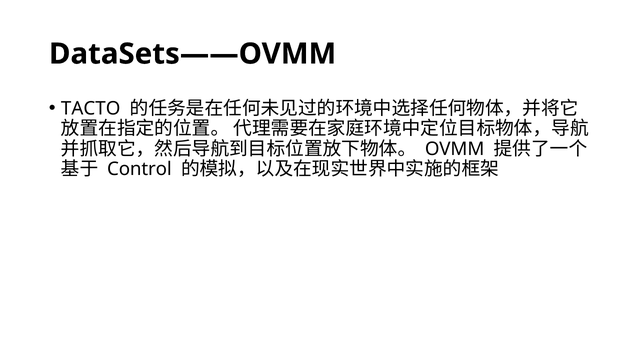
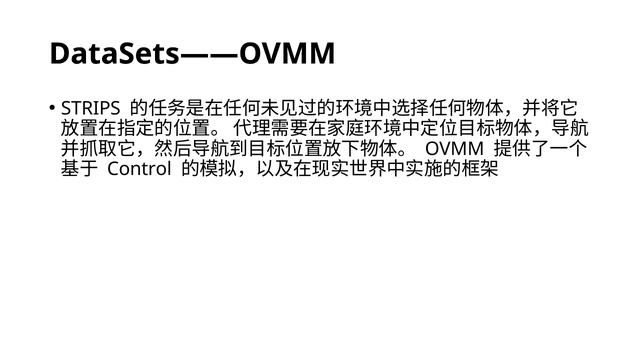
TACTO: TACTO -> STRIPS
